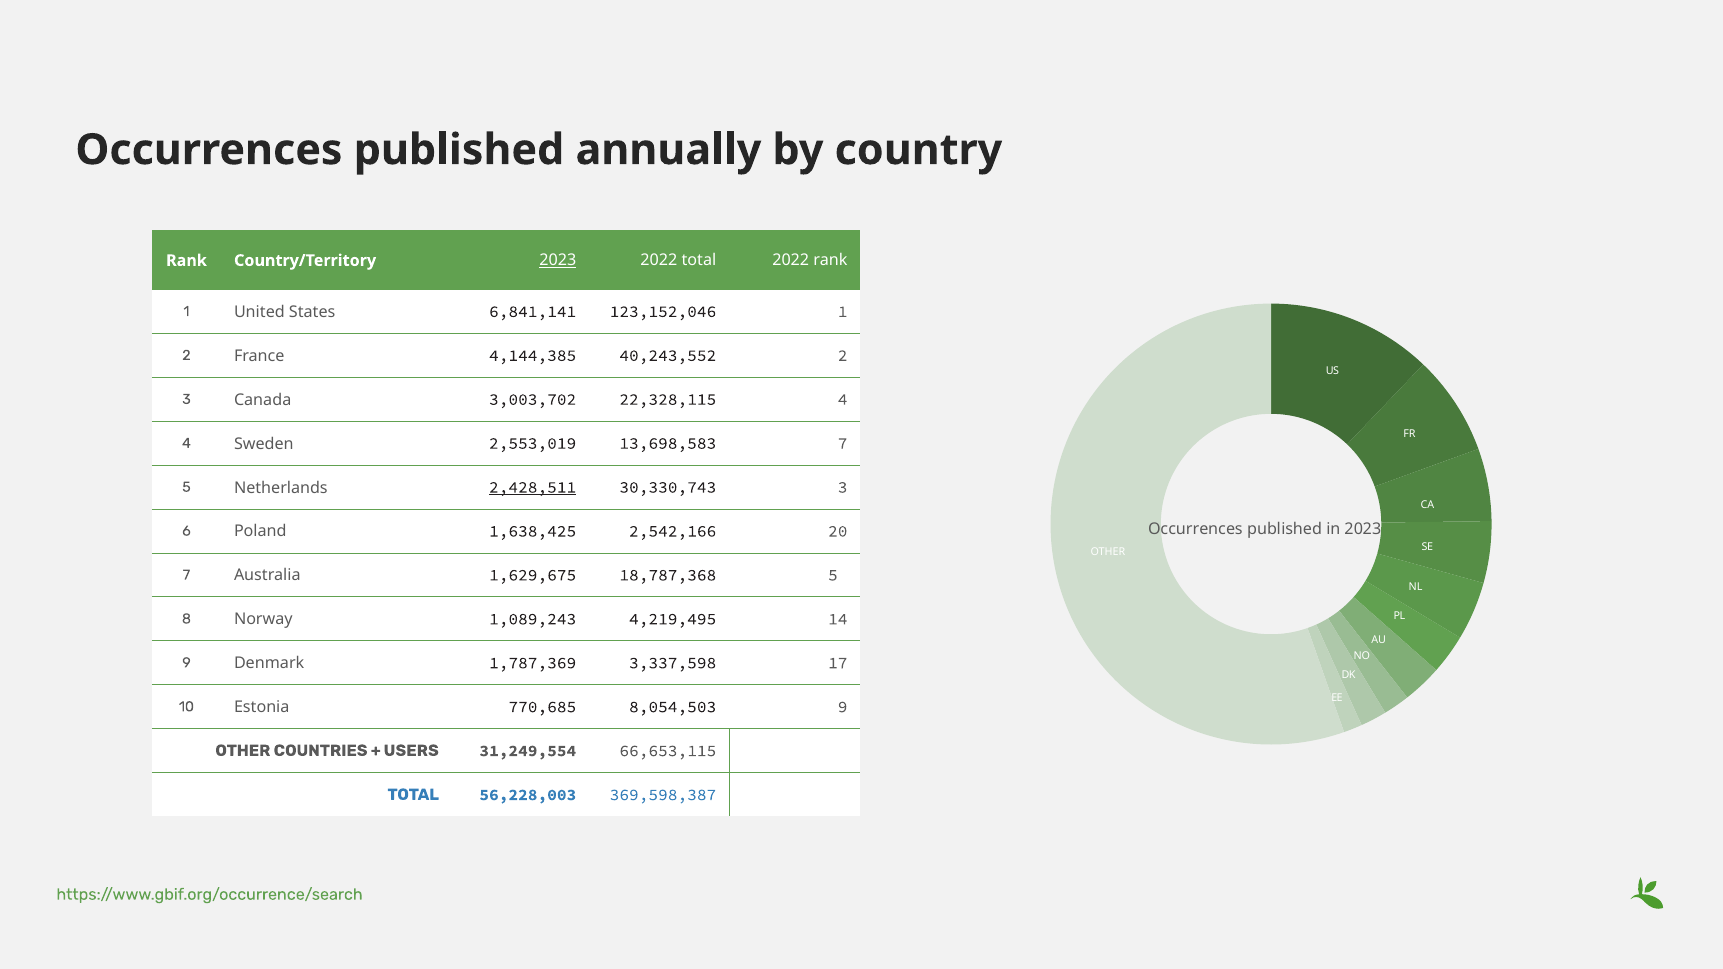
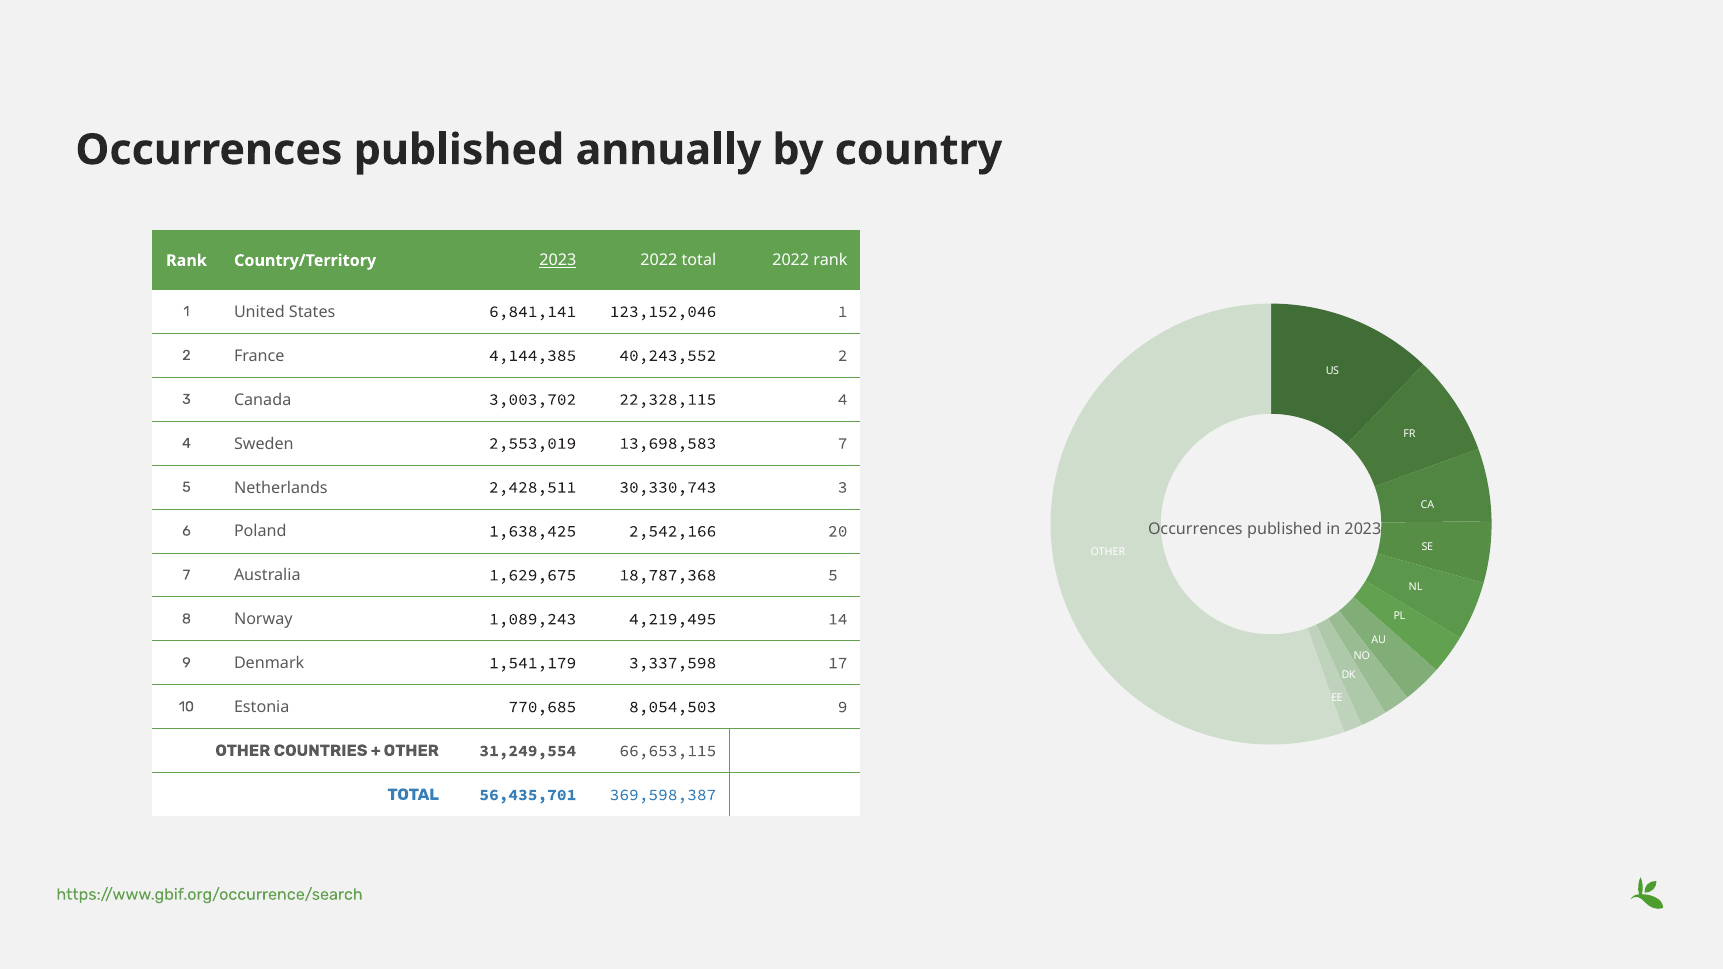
2,428,511 underline: present -> none
1,787,369: 1,787,369 -> 1,541,179
USERS at (411, 751): USERS -> OTHER
56,228,003: 56,228,003 -> 56,435,701
